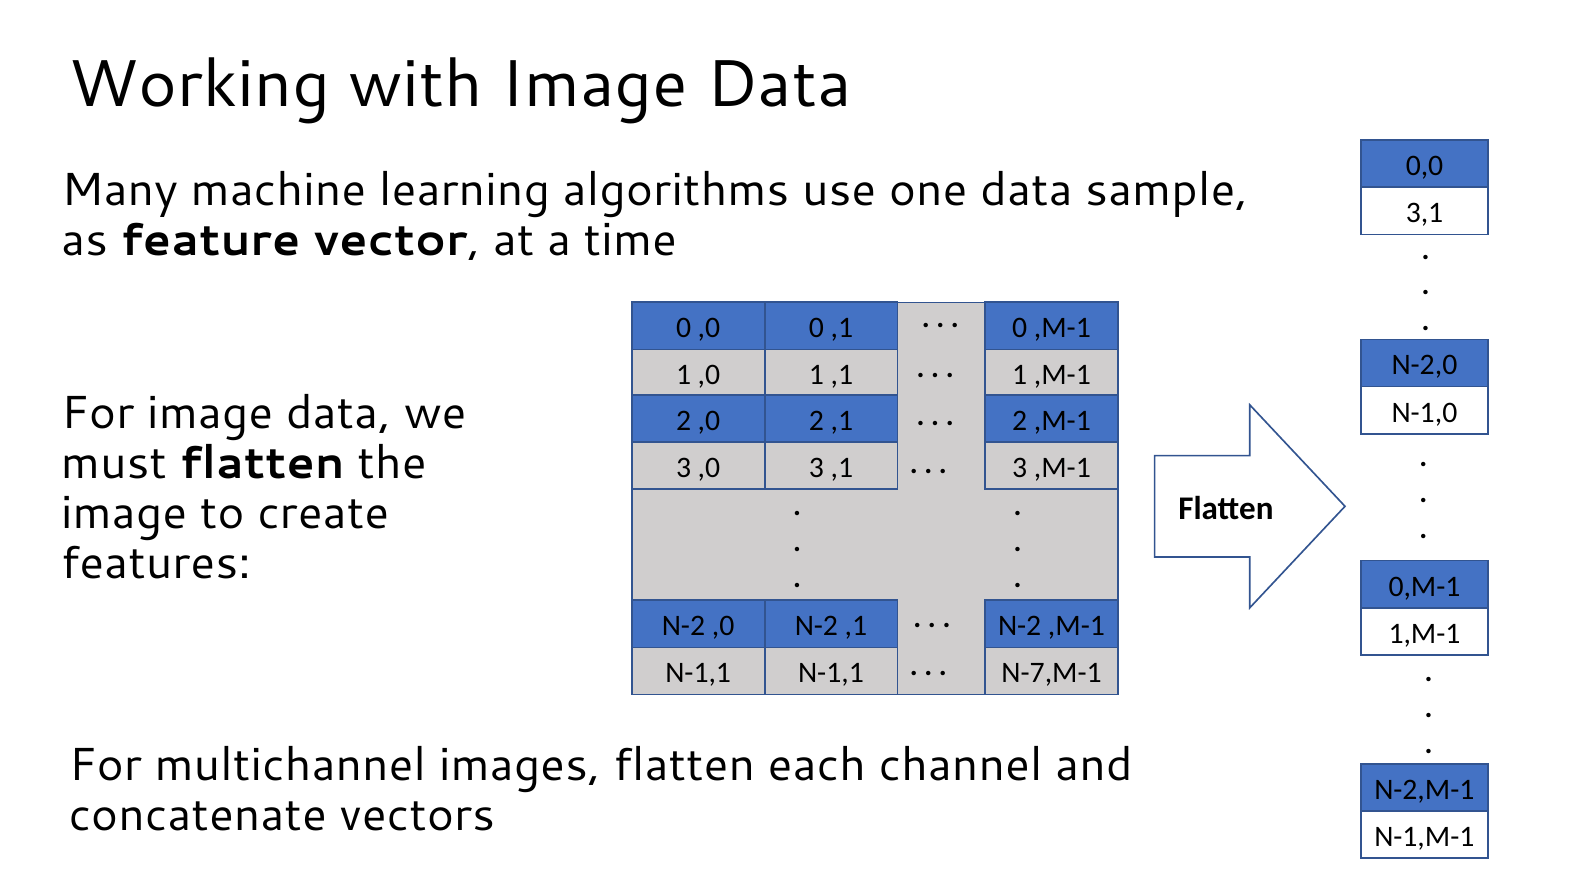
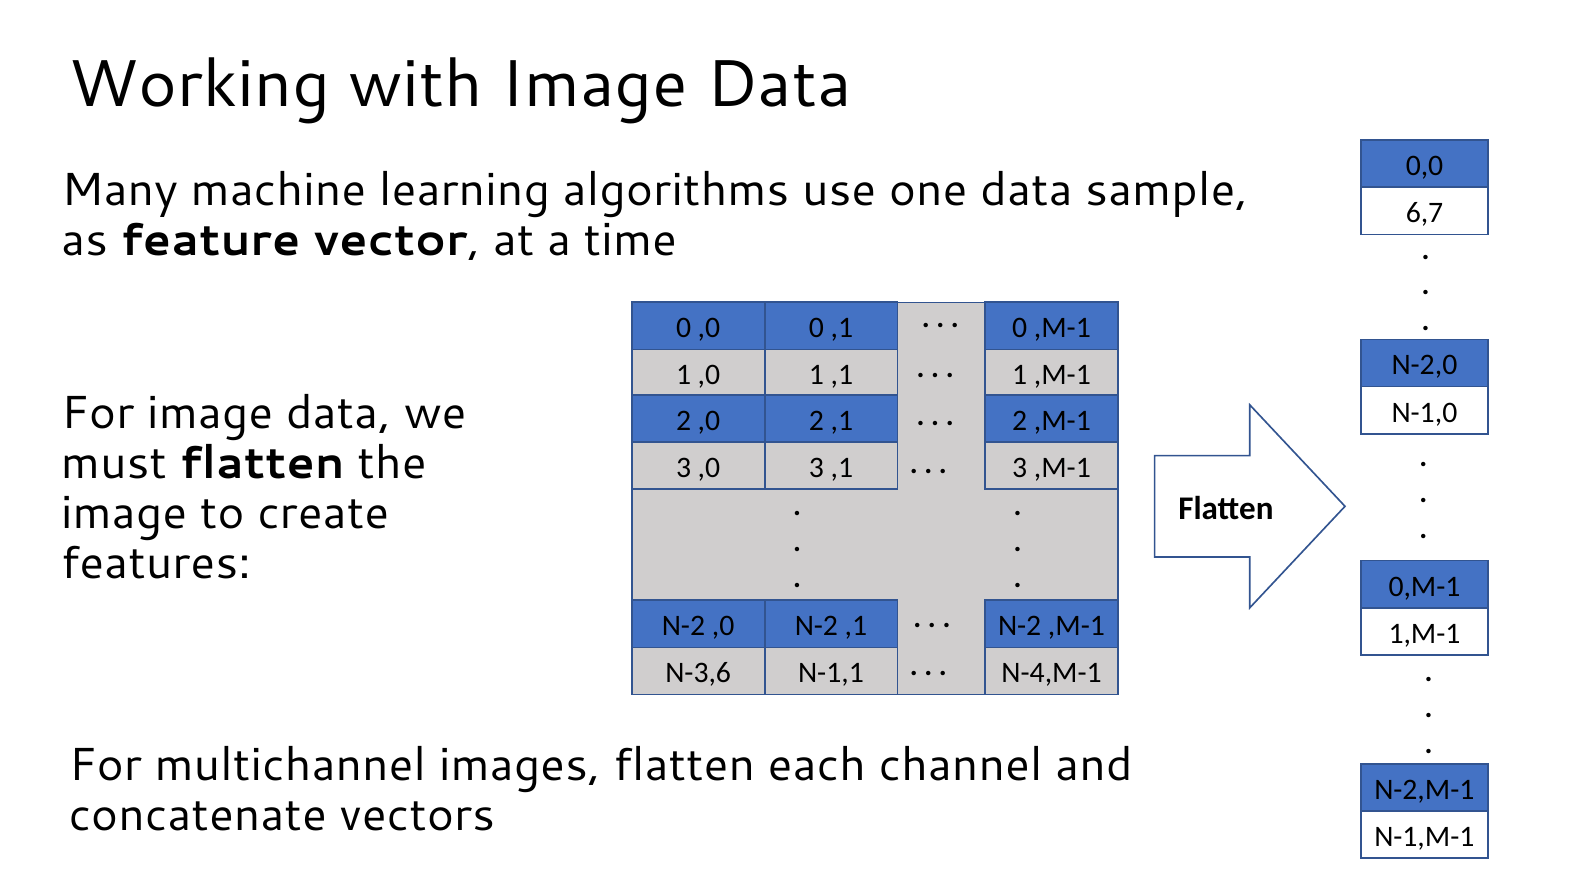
3,1: 3,1 -> 6,7
N-1,1 at (698, 673): N-1,1 -> N-3,6
N-7,M-1: N-7,M-1 -> N-4,M-1
